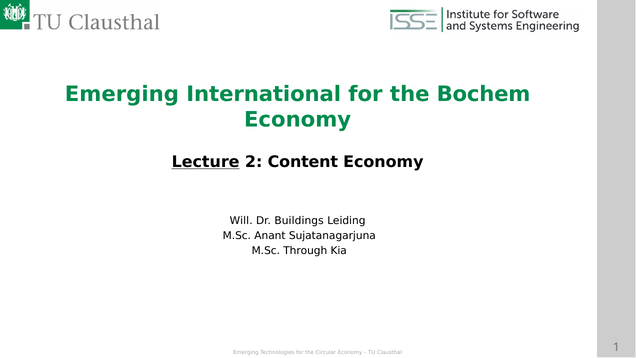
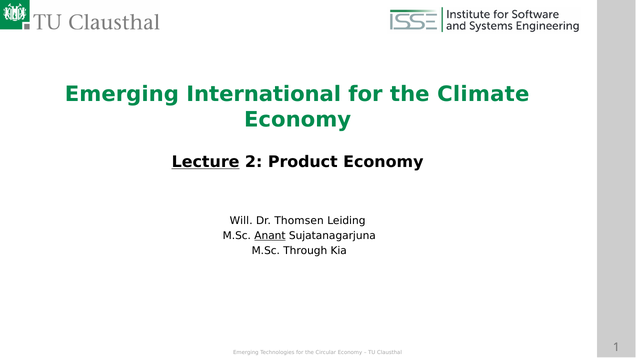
Bochem: Bochem -> Climate
Content: Content -> Product
Buildings: Buildings -> Thomsen
Anant underline: none -> present
